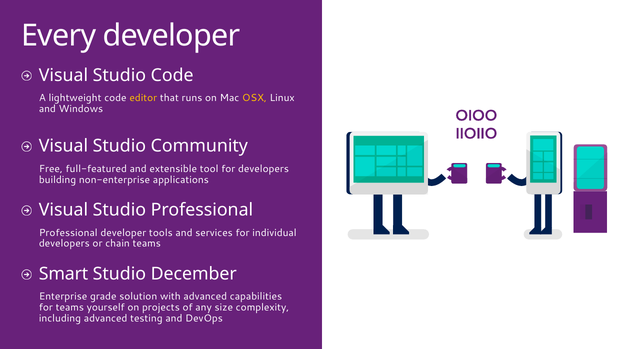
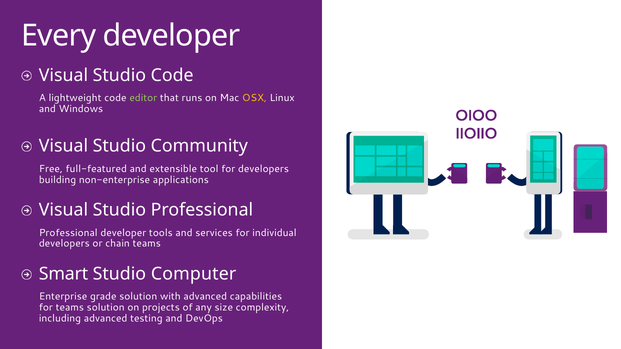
editor colour: yellow -> light green
December: December -> Computer
teams yourself: yourself -> solution
